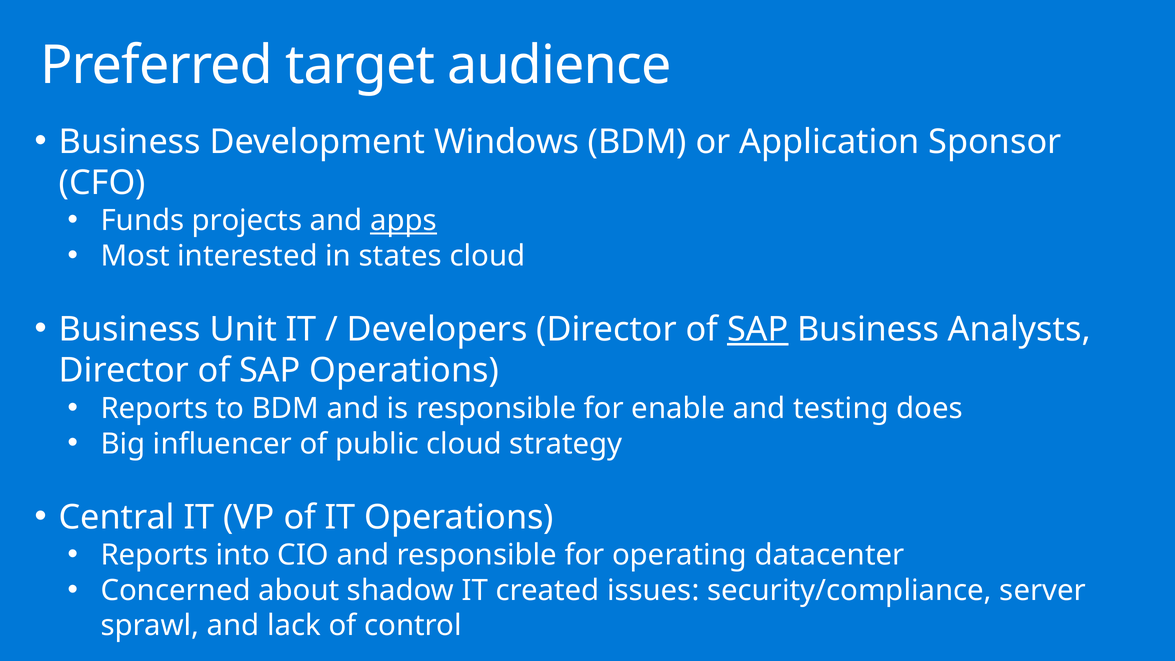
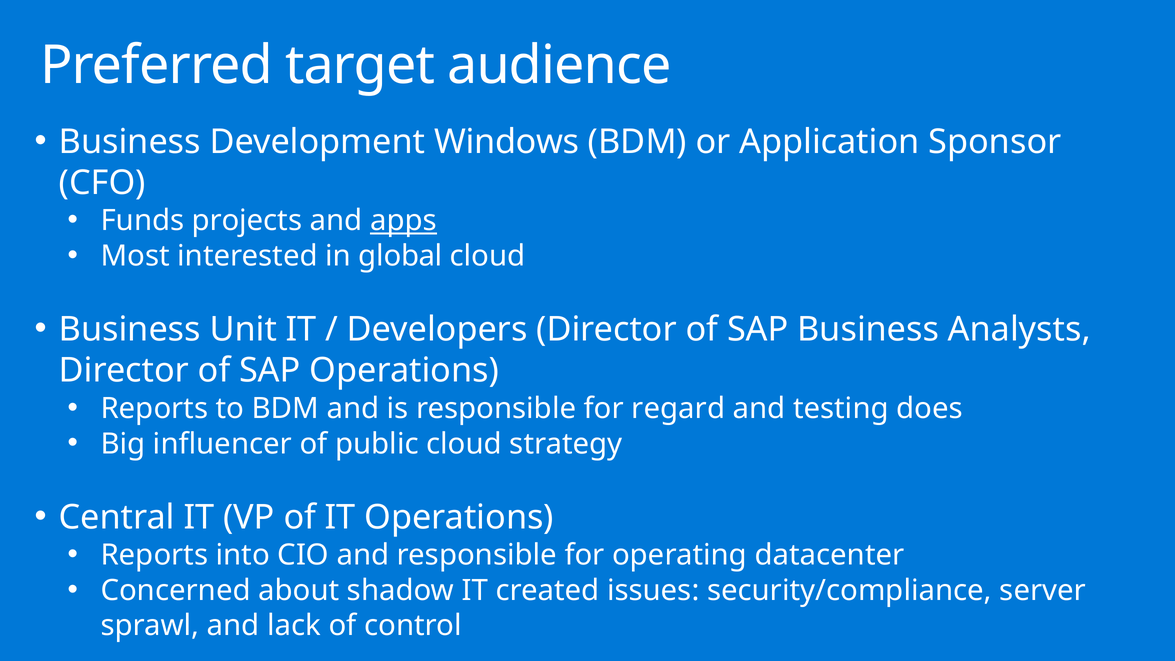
states: states -> global
SAP at (758, 329) underline: present -> none
enable: enable -> regard
